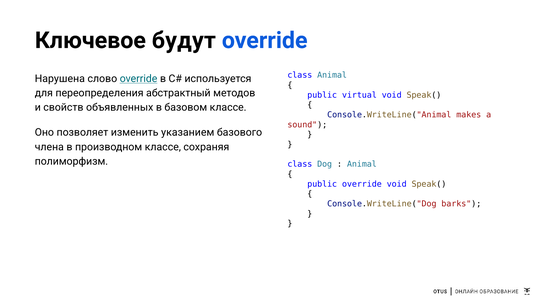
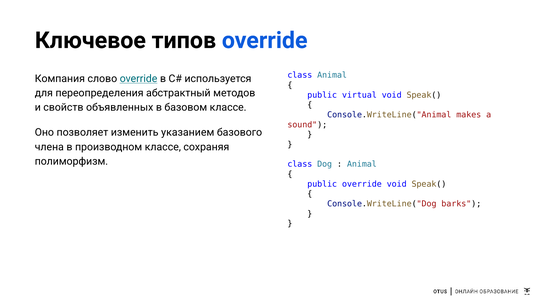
будут: будут -> типов
Нарушена: Нарушена -> Компания
